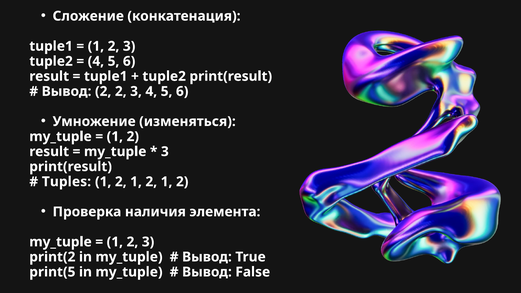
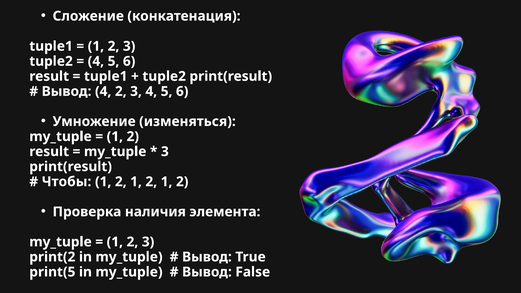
Вывод 2: 2 -> 4
Tuples: Tuples -> Чтобы
